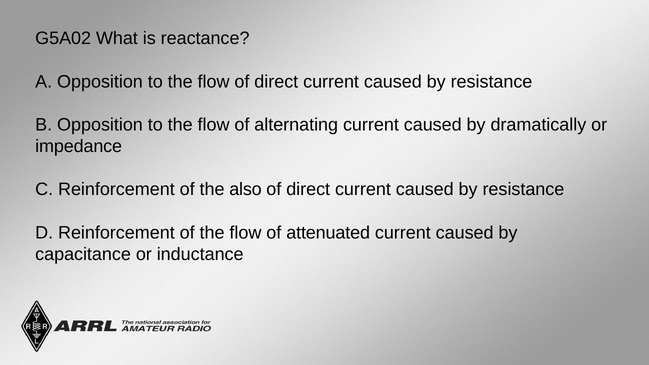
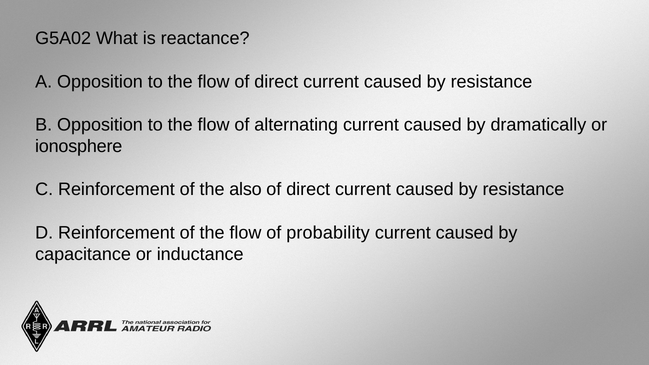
impedance: impedance -> ionosphere
attenuated: attenuated -> probability
